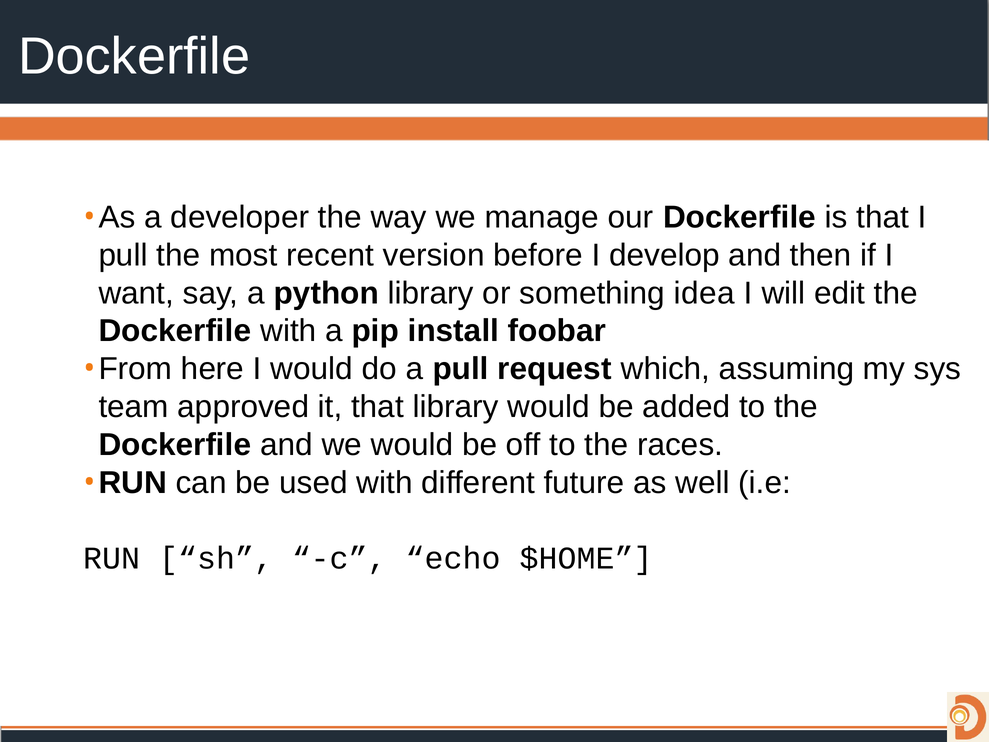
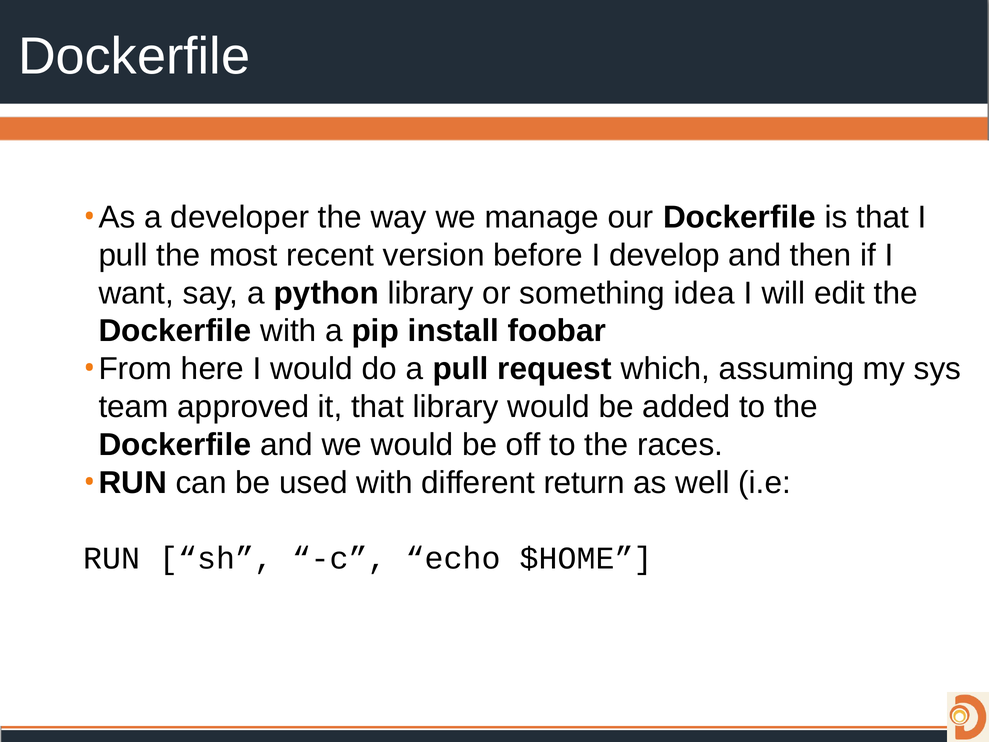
future: future -> return
